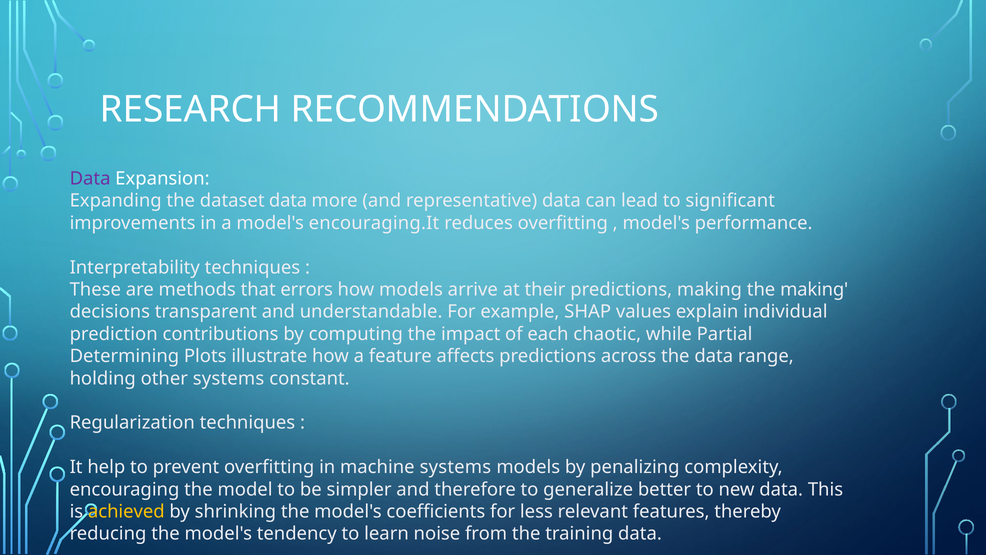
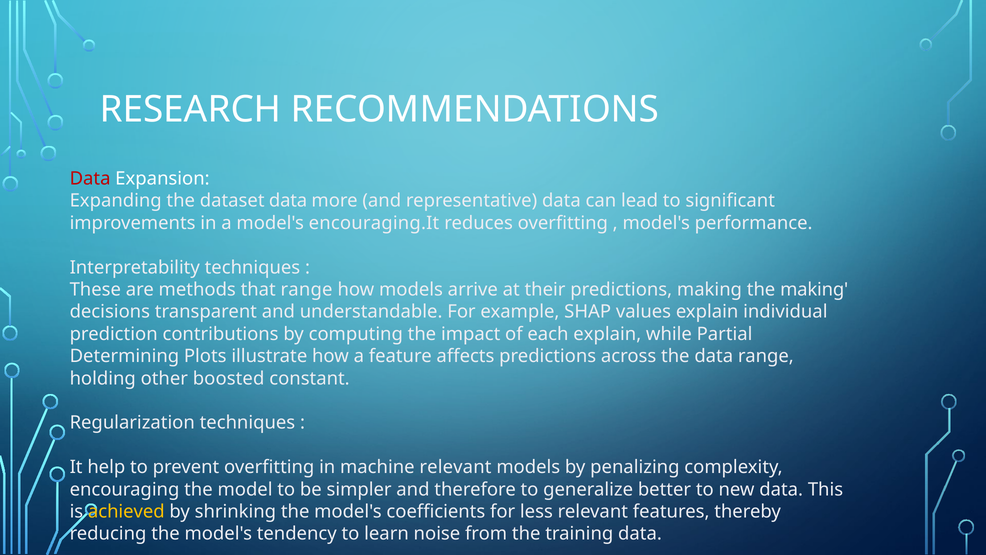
Data at (90, 178) colour: purple -> red
that errors: errors -> range
each chaotic: chaotic -> explain
other systems: systems -> boosted
machine systems: systems -> relevant
